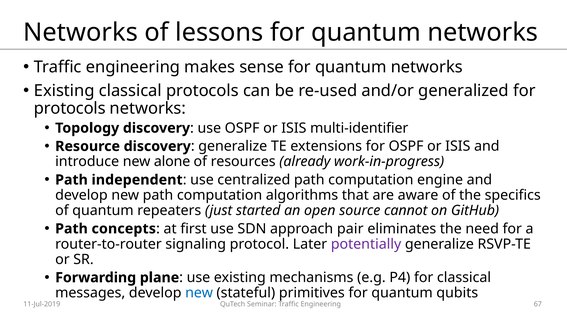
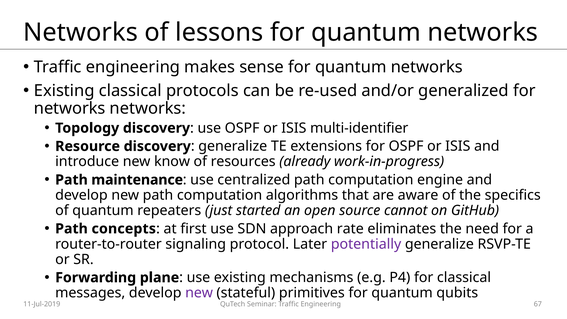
protocols at (70, 108): protocols -> networks
alone: alone -> know
independent: independent -> maintenance
pair: pair -> rate
new at (199, 293) colour: blue -> purple
